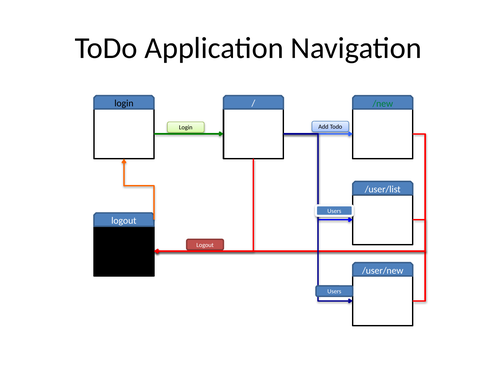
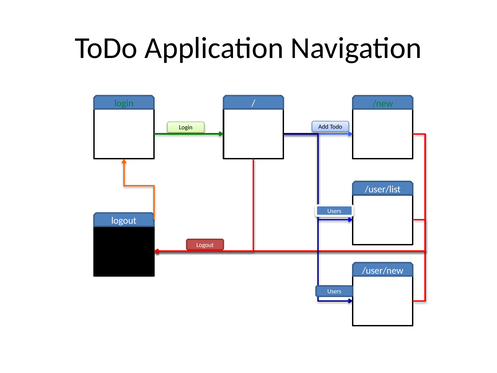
login at (124, 103) colour: black -> green
